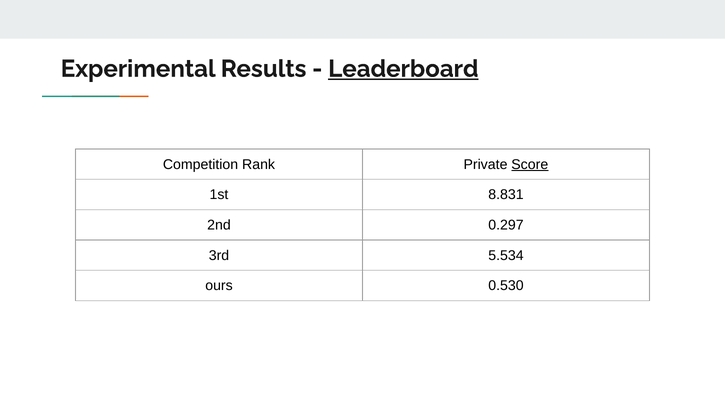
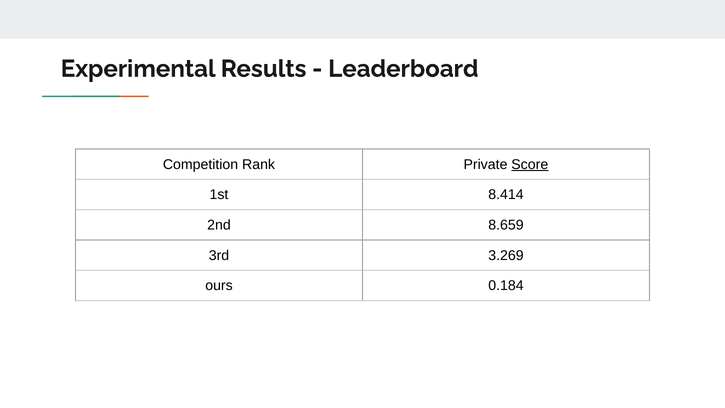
Leaderboard underline: present -> none
8.831: 8.831 -> 8.414
0.297: 0.297 -> 8.659
5.534: 5.534 -> 3.269
0.530: 0.530 -> 0.184
